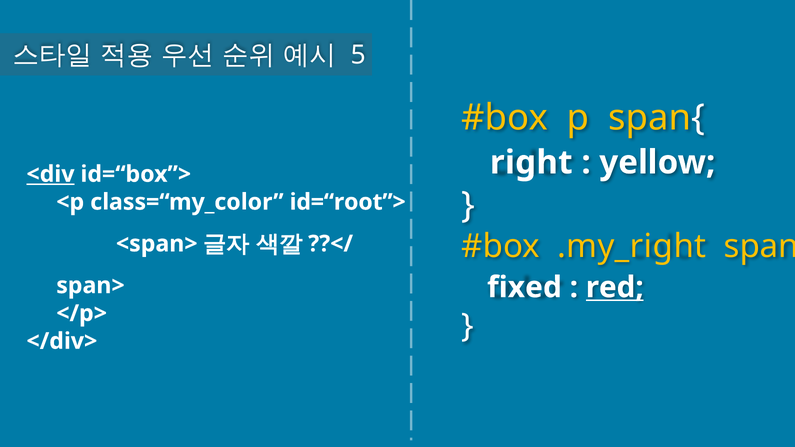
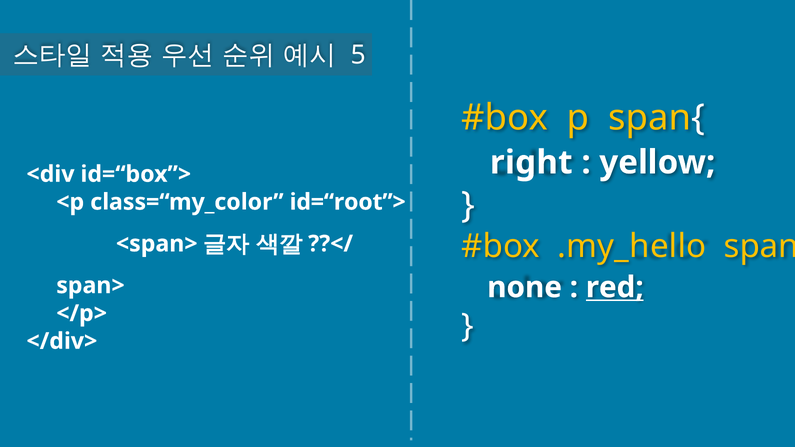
<div underline: present -> none
.my_right: .my_right -> .my_hello
fixed: fixed -> none
